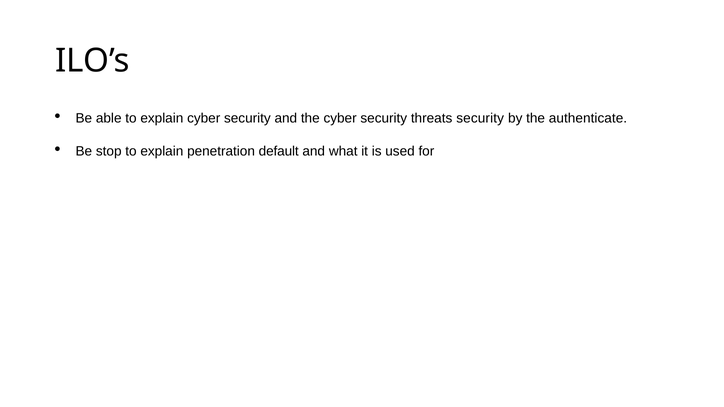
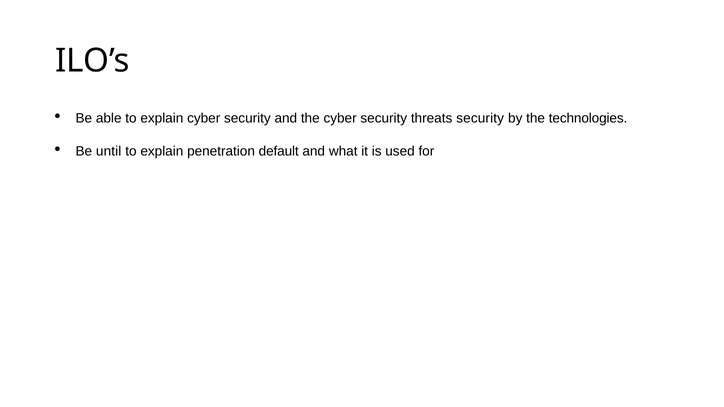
authenticate: authenticate -> technologies
stop: stop -> until
